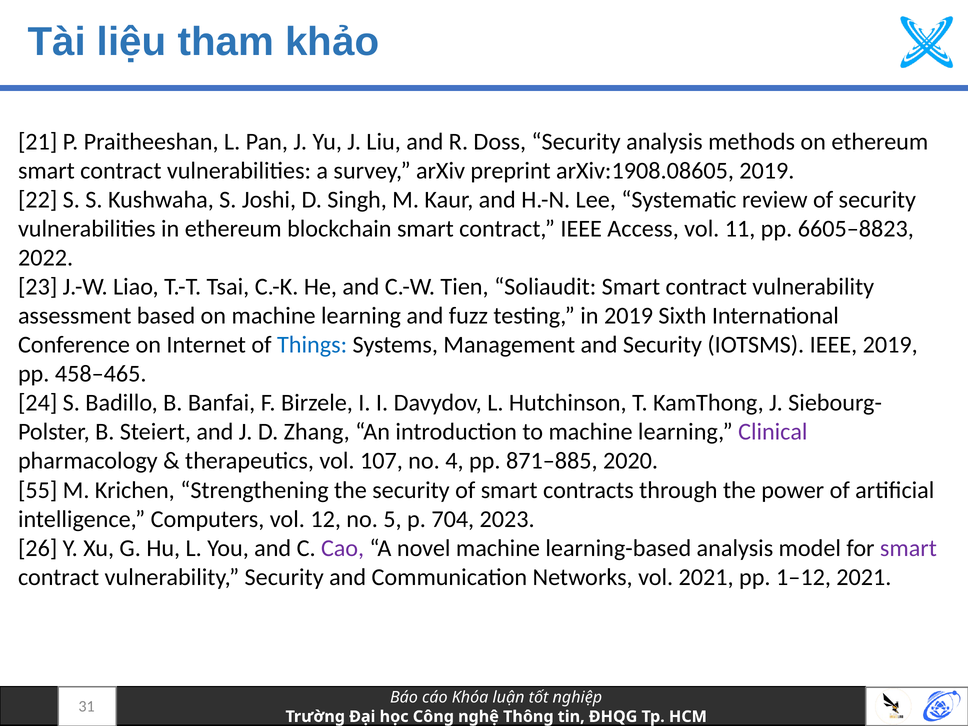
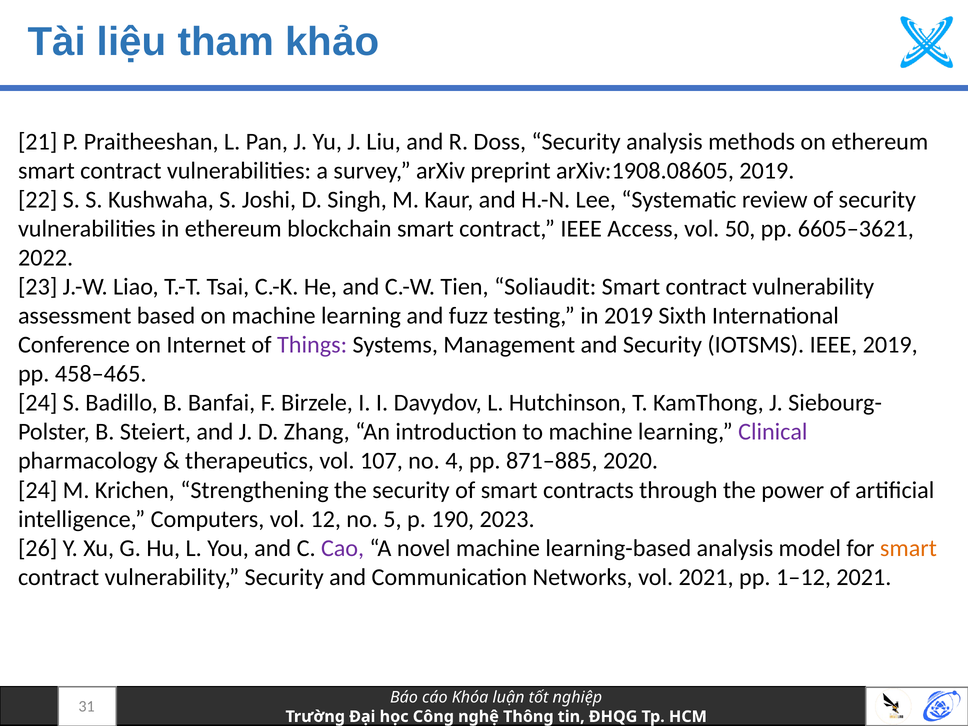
11: 11 -> 50
6605–8823: 6605–8823 -> 6605–3621
Things colour: blue -> purple
55 at (38, 490): 55 -> 24
704: 704 -> 190
smart at (908, 548) colour: purple -> orange
